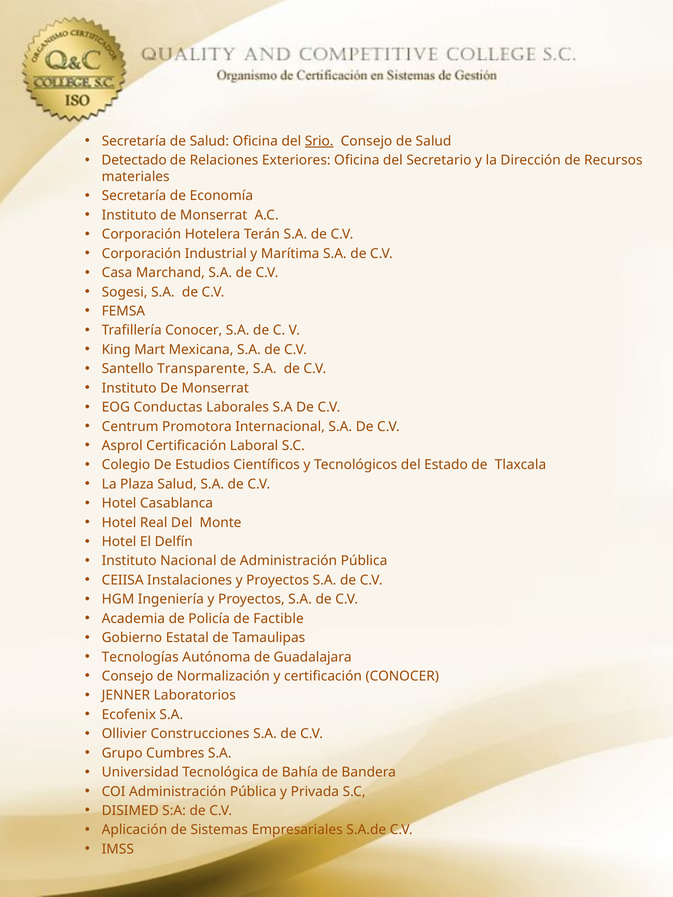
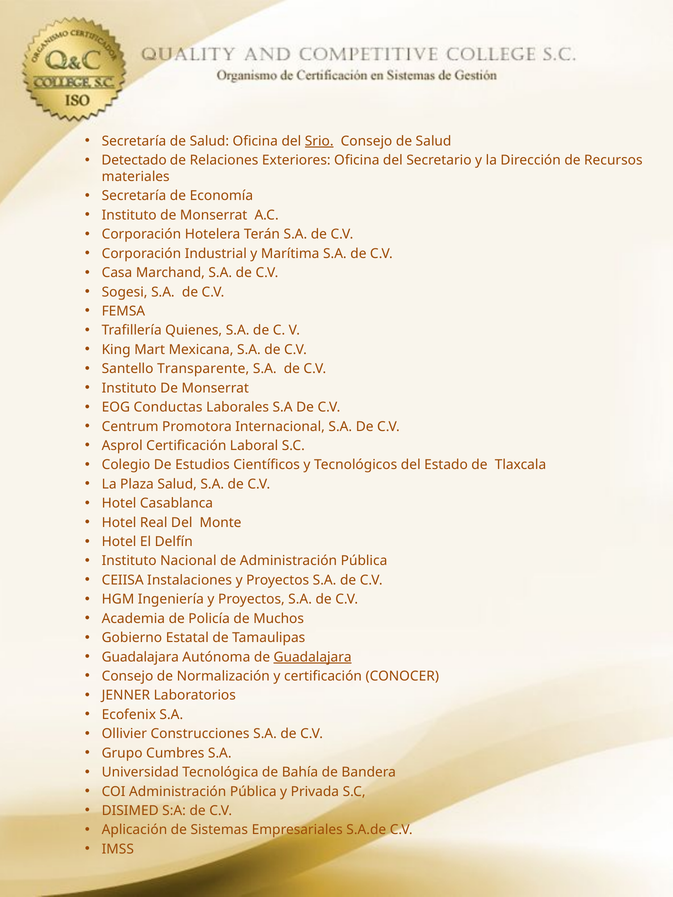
Trafillería Conocer: Conocer -> Quienes
Factible: Factible -> Muchos
Tecnologías at (140, 657): Tecnologías -> Guadalajara
Guadalajara at (313, 657) underline: none -> present
